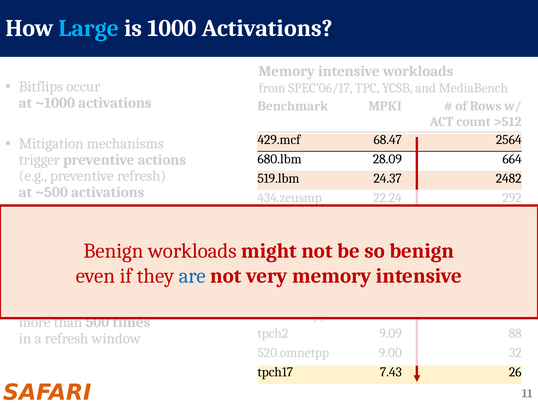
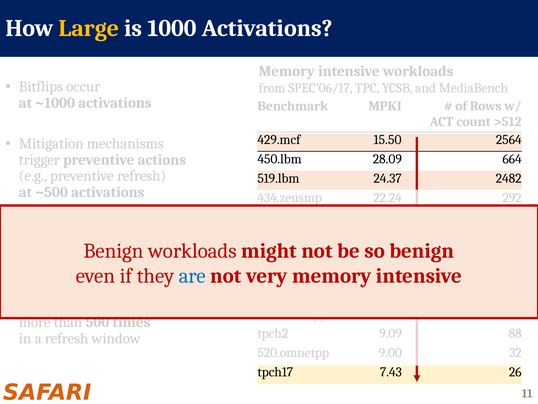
Large colour: light blue -> yellow
68.47: 68.47 -> 15.50
680.lbm: 680.lbm -> 450.lbm
